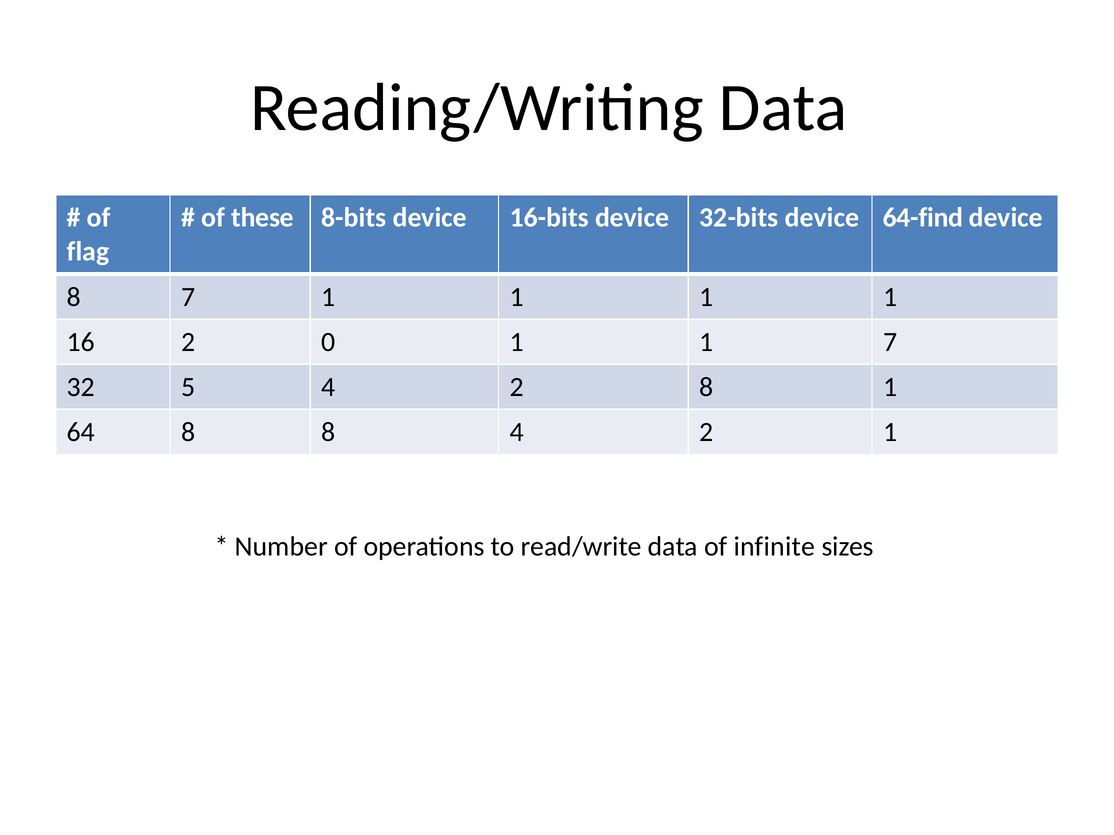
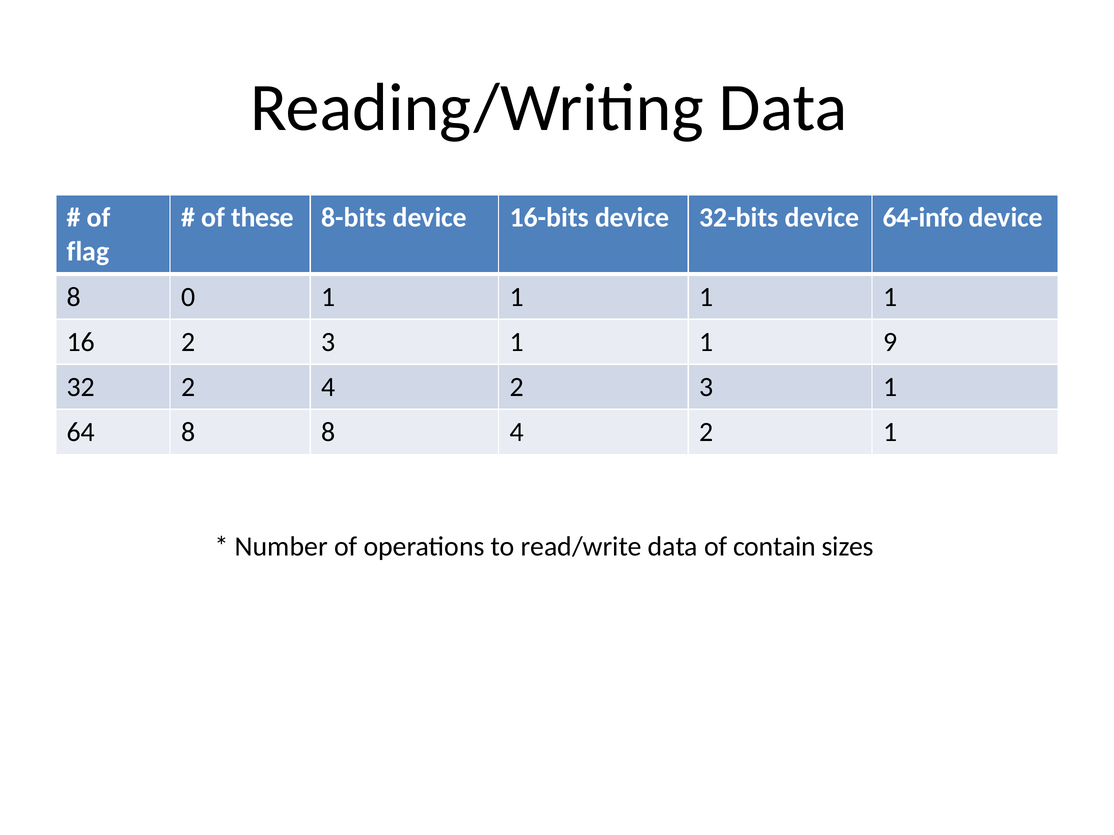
64-find: 64-find -> 64-info
8 7: 7 -> 0
16 2 0: 0 -> 3
1 7: 7 -> 9
32 5: 5 -> 2
4 2 8: 8 -> 3
infinite: infinite -> contain
